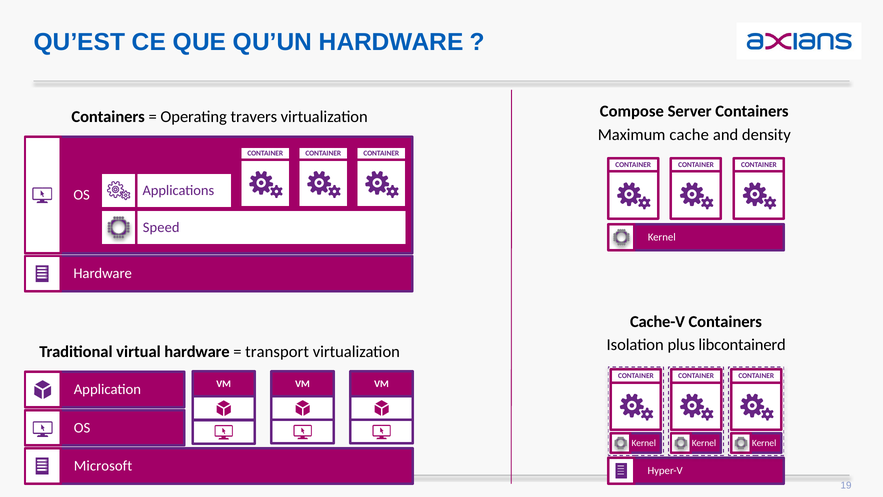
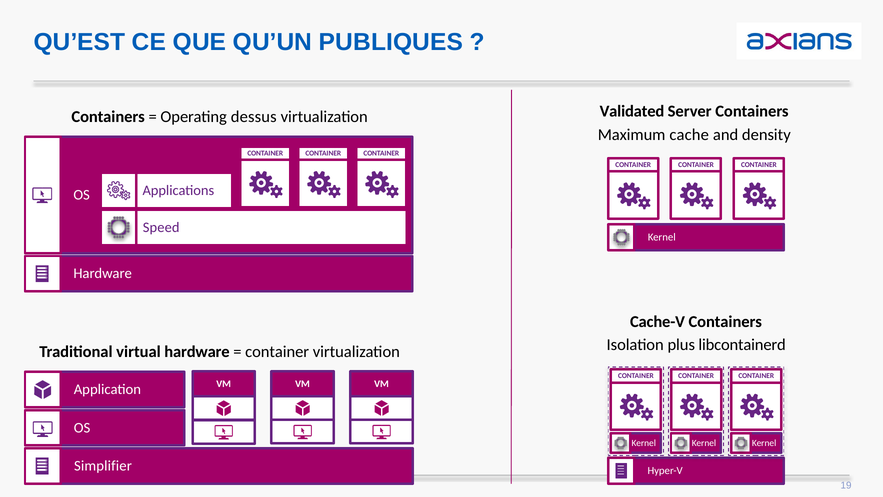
QU’UN HARDWARE: HARDWARE -> PUBLIQUES
Compose: Compose -> Validated
travers: travers -> dessus
transport at (277, 352): transport -> container
Microsoft: Microsoft -> Simplifier
